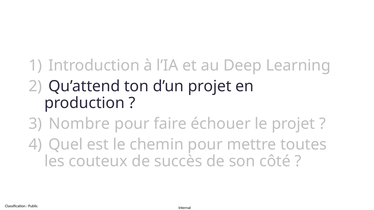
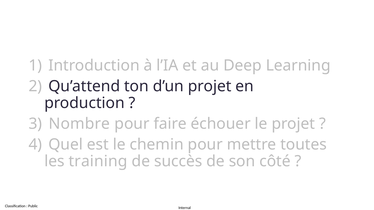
couteux: couteux -> training
